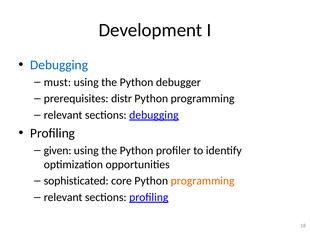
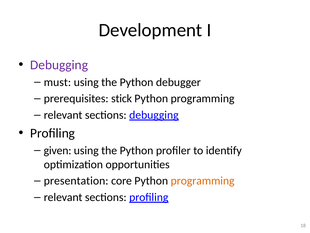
Debugging at (59, 65) colour: blue -> purple
distr: distr -> stick
sophisticated: sophisticated -> presentation
